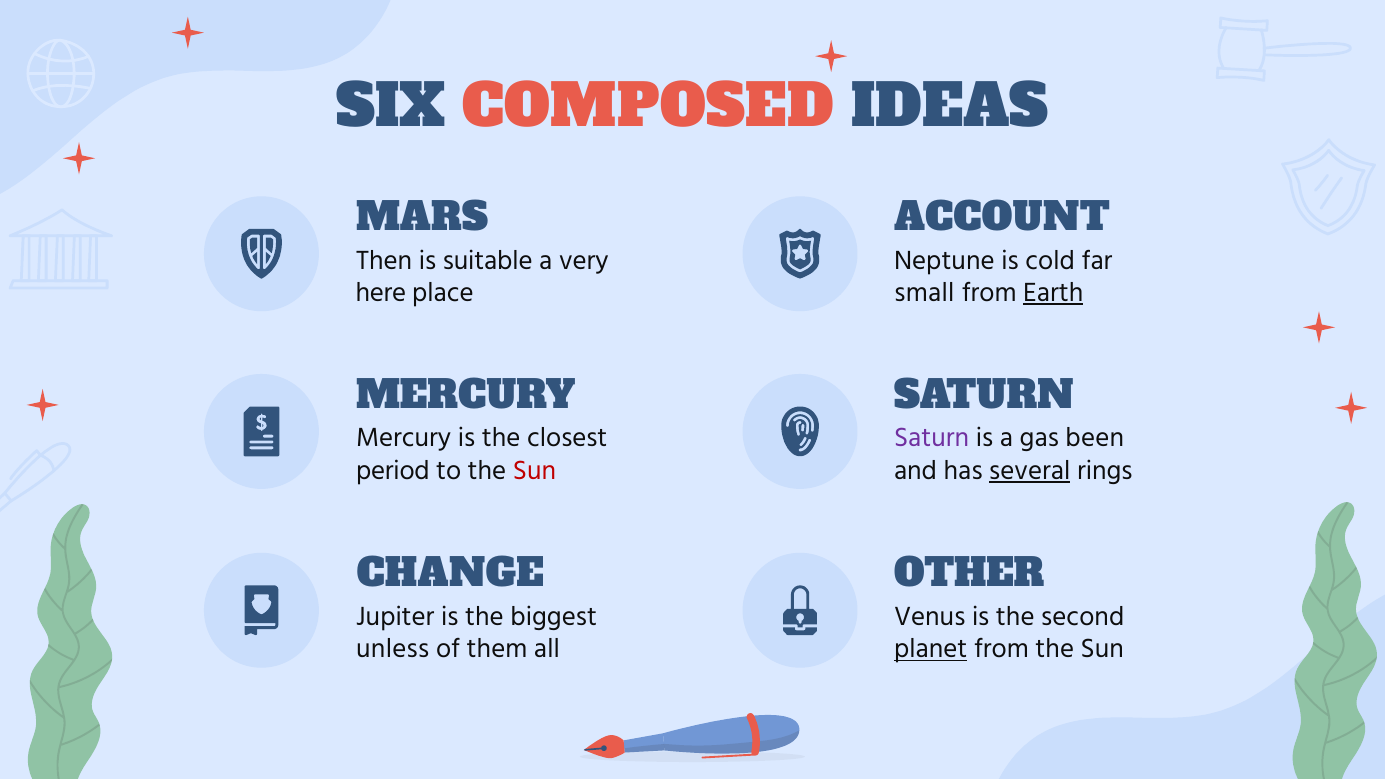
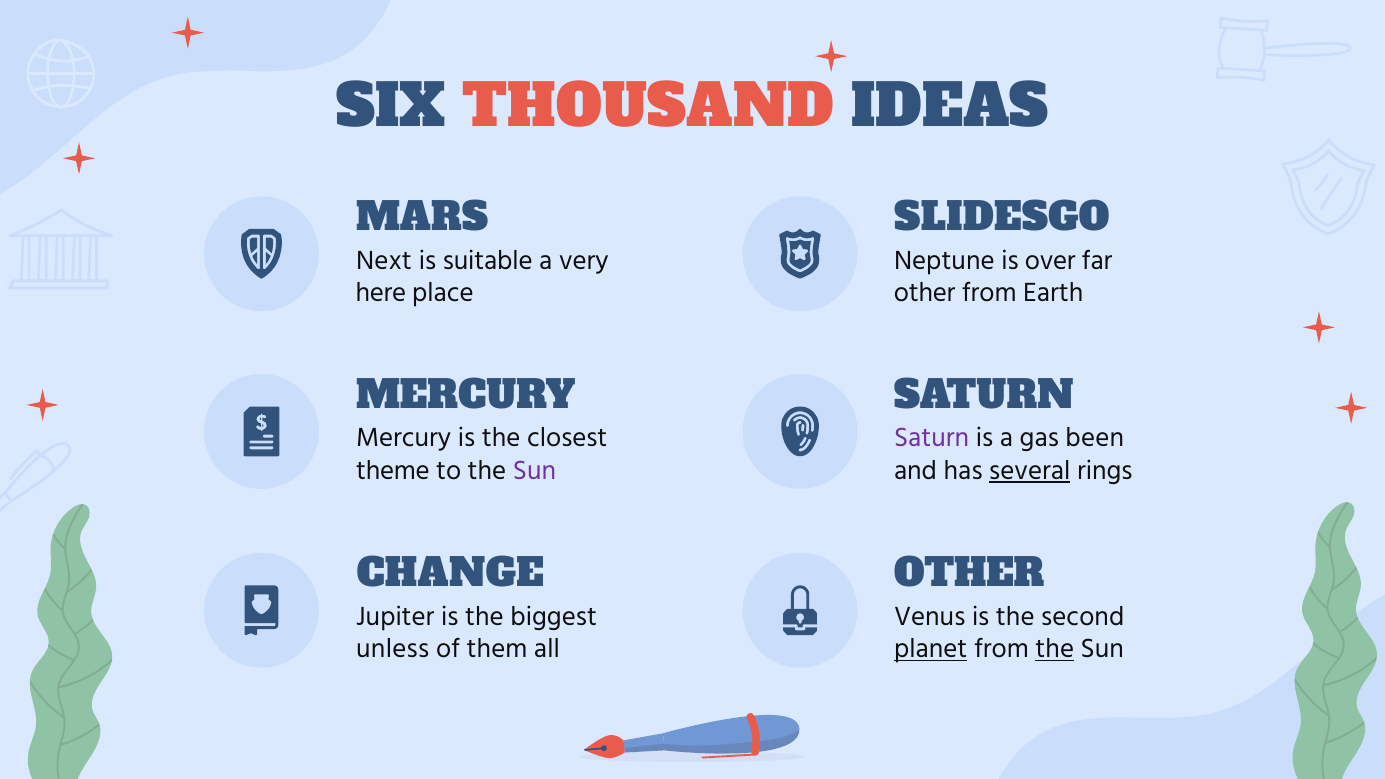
COMPOSED: COMPOSED -> THOUSAND
ACCOUNT: ACCOUNT -> SLIDESGO
Then: Then -> Next
cold: cold -> over
small at (924, 293): small -> other
Earth underline: present -> none
period: period -> theme
Sun at (535, 470) colour: red -> purple
the at (1055, 649) underline: none -> present
